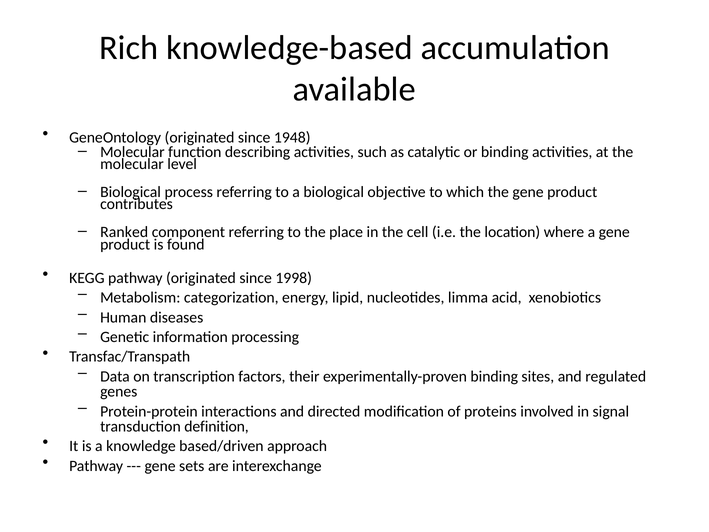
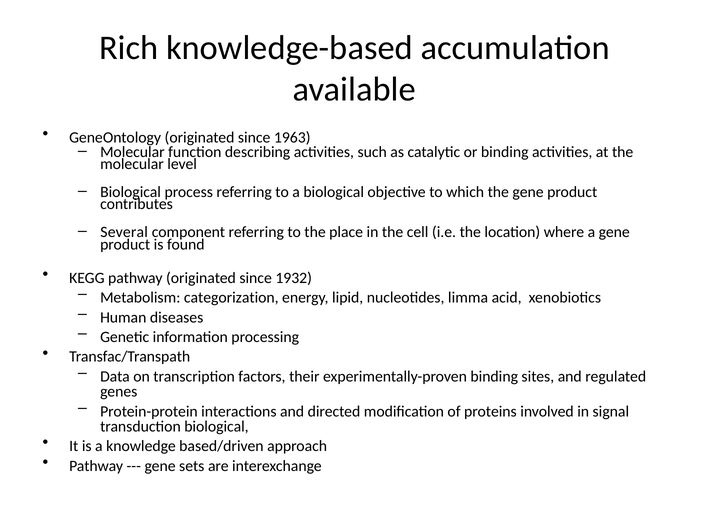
1948: 1948 -> 1963
Ranked: Ranked -> Several
1998: 1998 -> 1932
transduction definition: definition -> biological
